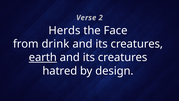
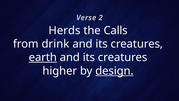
Face: Face -> Calls
hatred: hatred -> higher
design underline: none -> present
